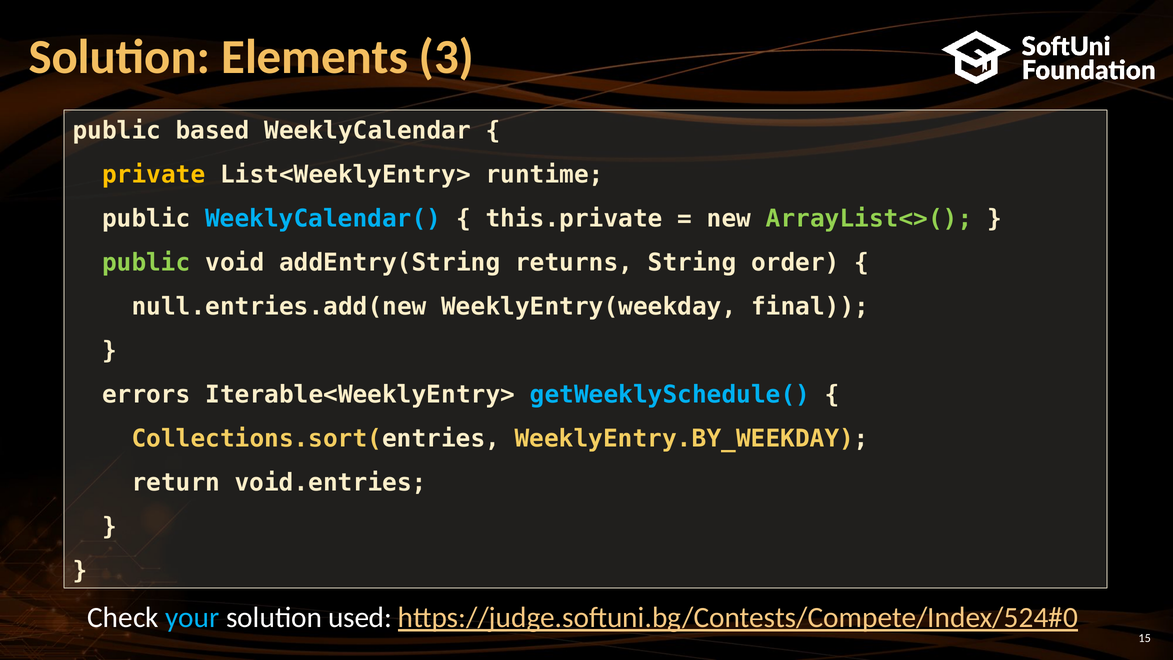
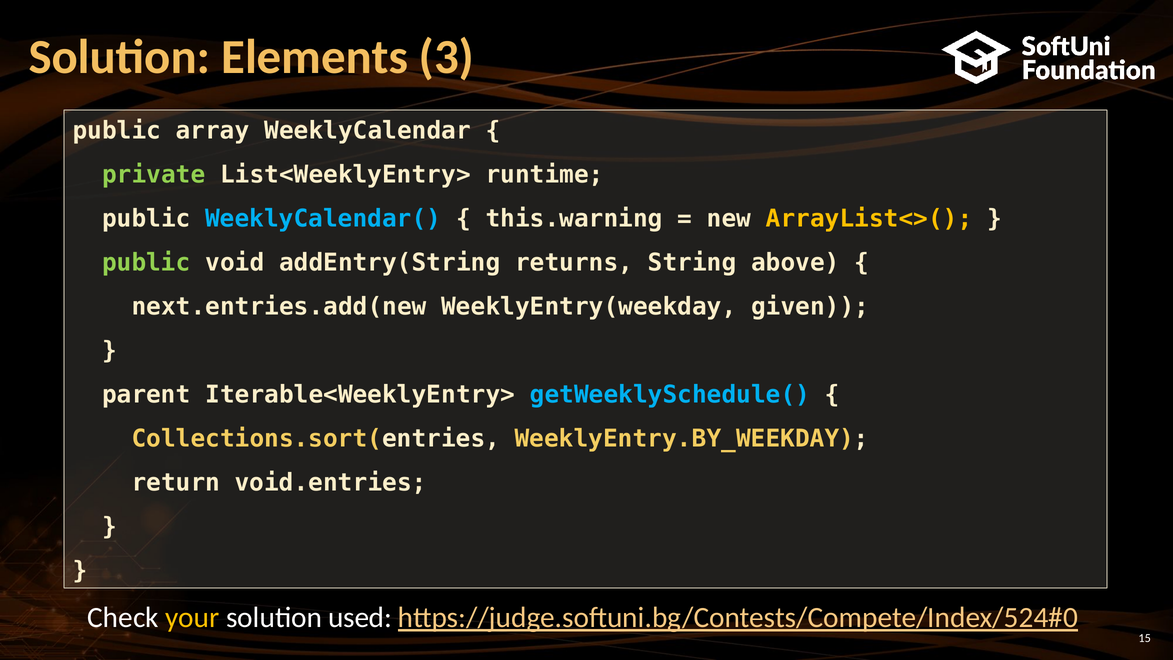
based: based -> array
private colour: yellow -> light green
this.private: this.private -> this.warning
ArrayList<>( colour: light green -> yellow
order: order -> above
null.entries.add(new: null.entries.add(new -> next.entries.add(new
final: final -> given
errors: errors -> parent
your colour: light blue -> yellow
